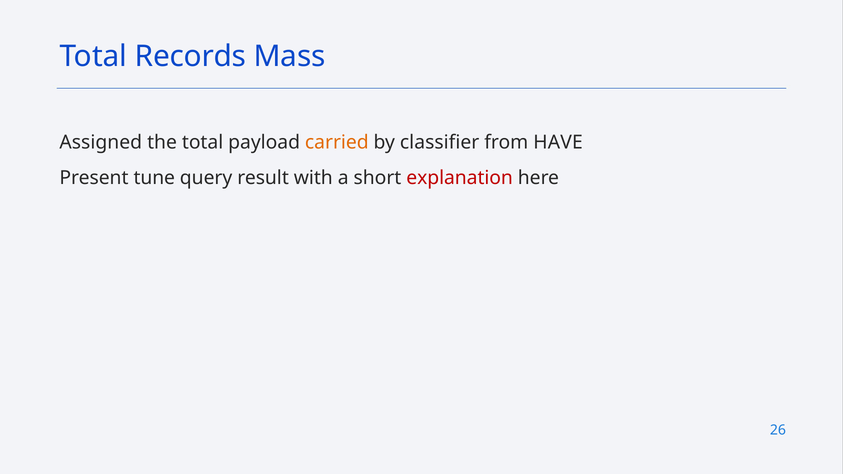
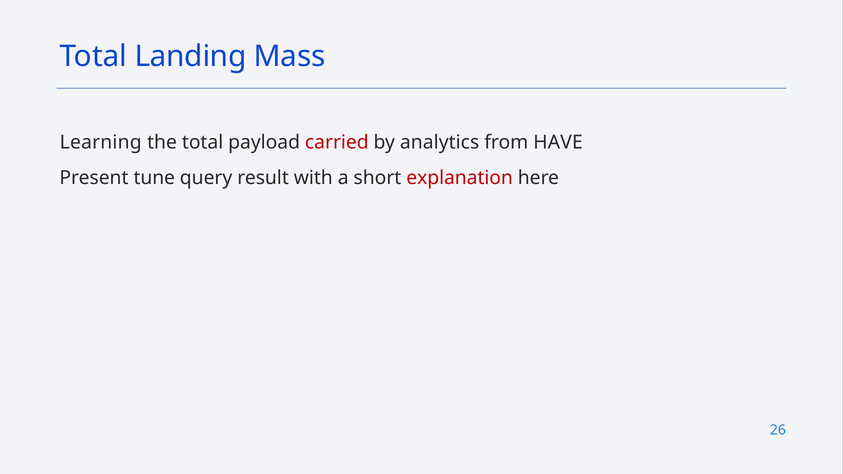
Records: Records -> Landing
Assigned: Assigned -> Learning
carried colour: orange -> red
classifier: classifier -> analytics
